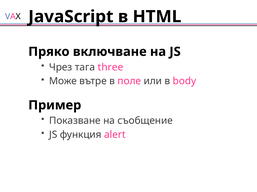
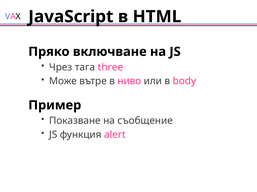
поле: поле -> ниво
